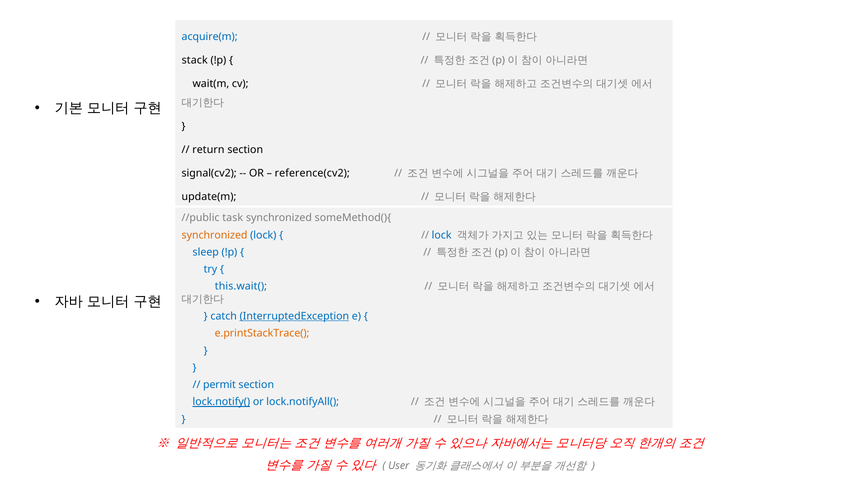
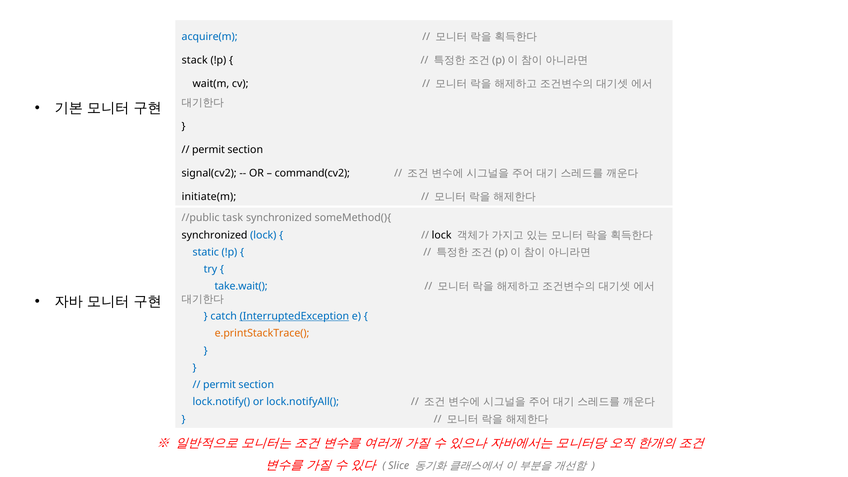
return at (208, 150): return -> permit
reference(cv2: reference(cv2 -> command(cv2
update(m: update(m -> initiate(m
synchronized at (215, 235) colour: orange -> black
lock at (442, 235) colour: blue -> black
sleep: sleep -> static
this.wait(: this.wait( -> take.wait(
lock.notify( underline: present -> none
User: User -> Slice
